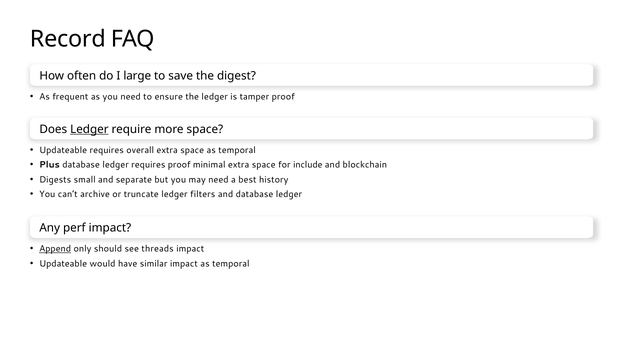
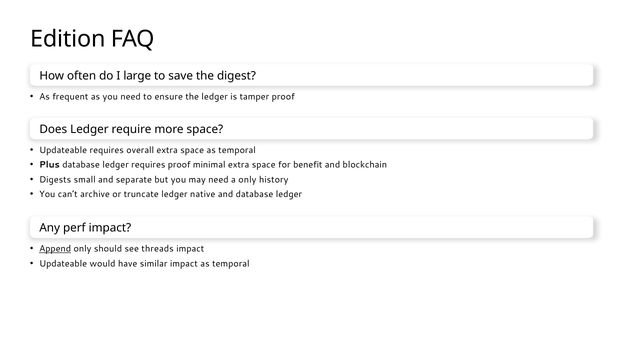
Record: Record -> Edition
Ledger at (89, 130) underline: present -> none
include: include -> benefit
a best: best -> only
filters: filters -> native
